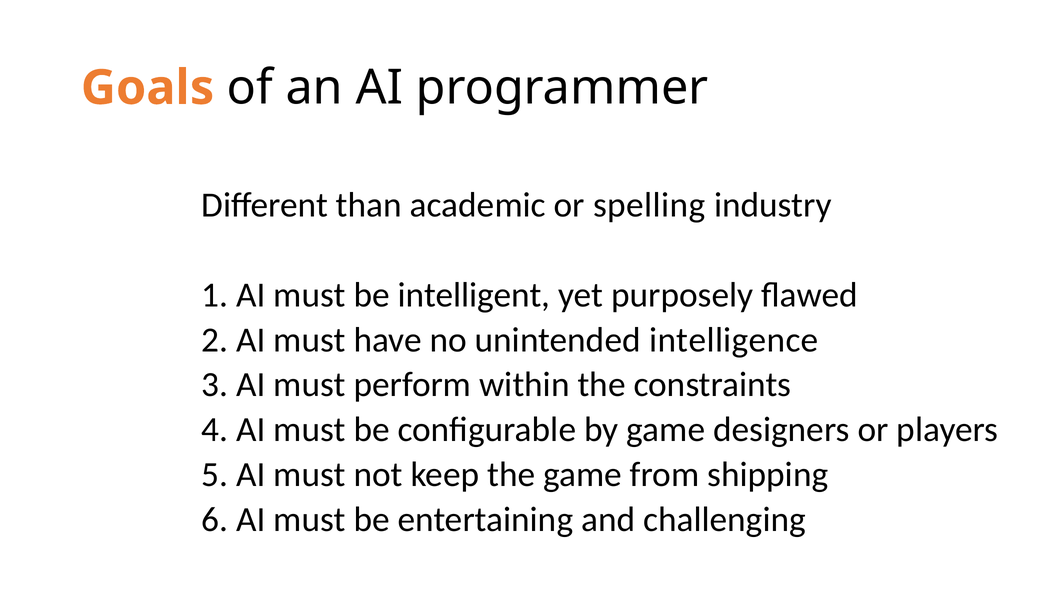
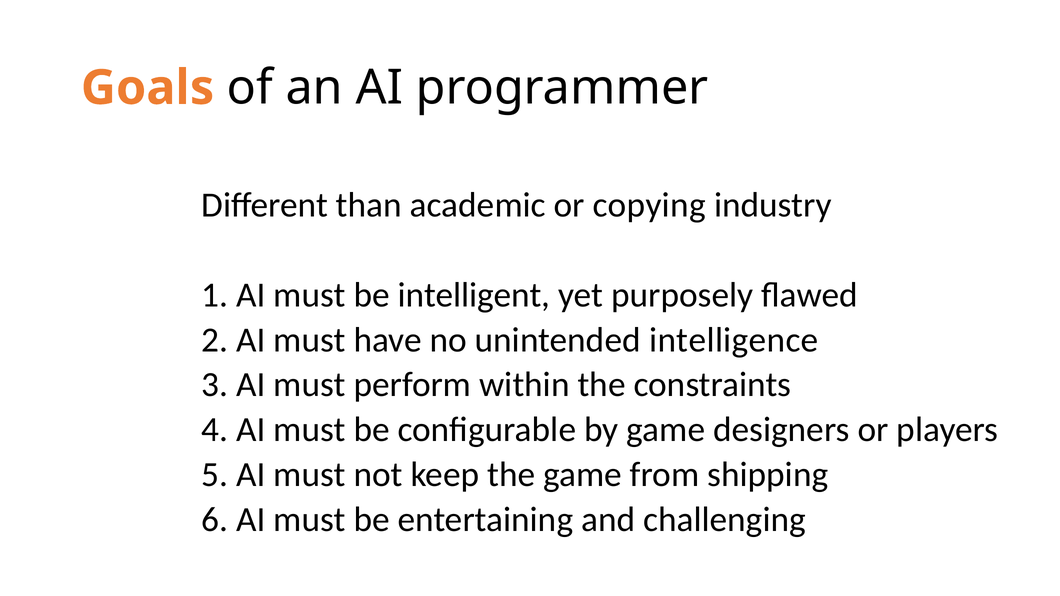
spelling: spelling -> copying
